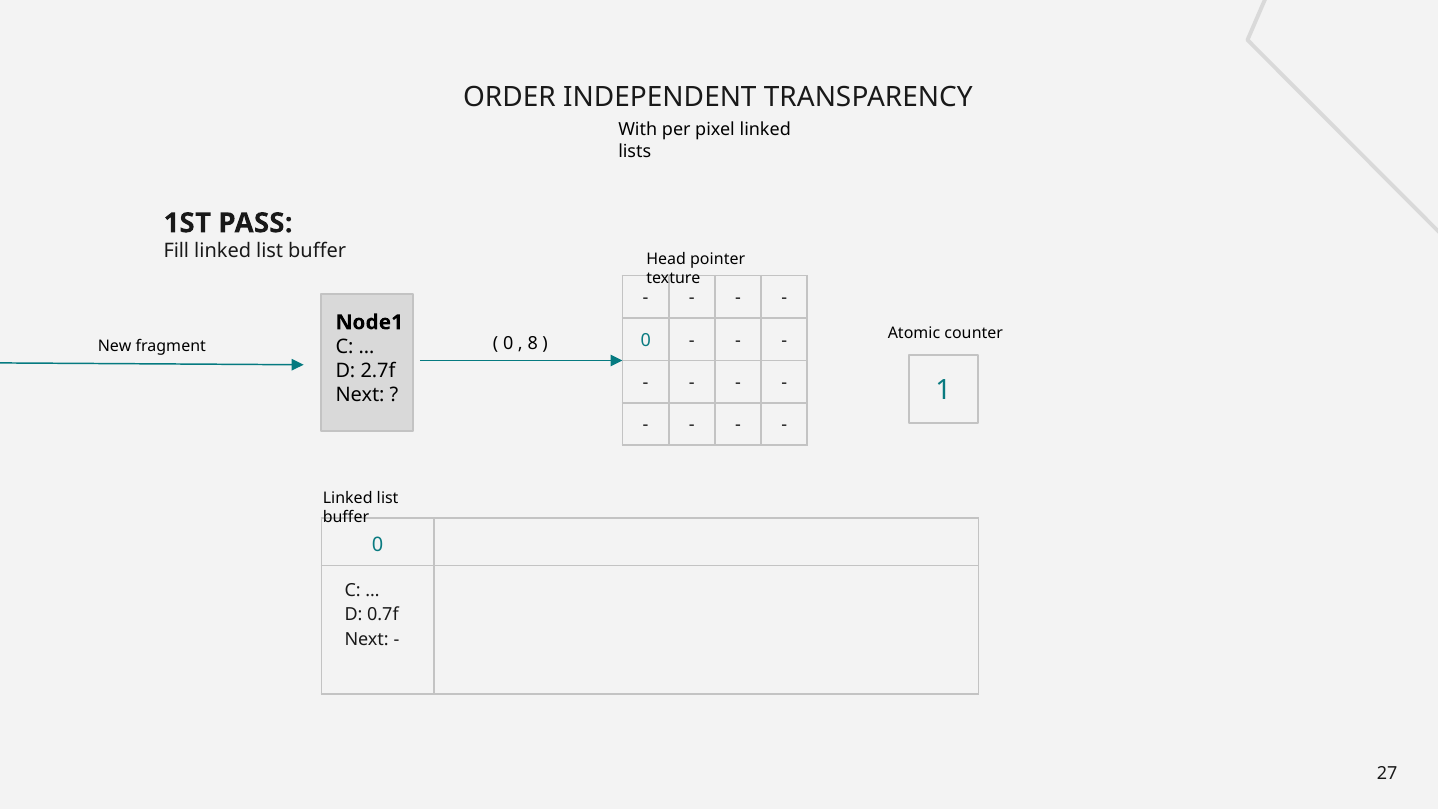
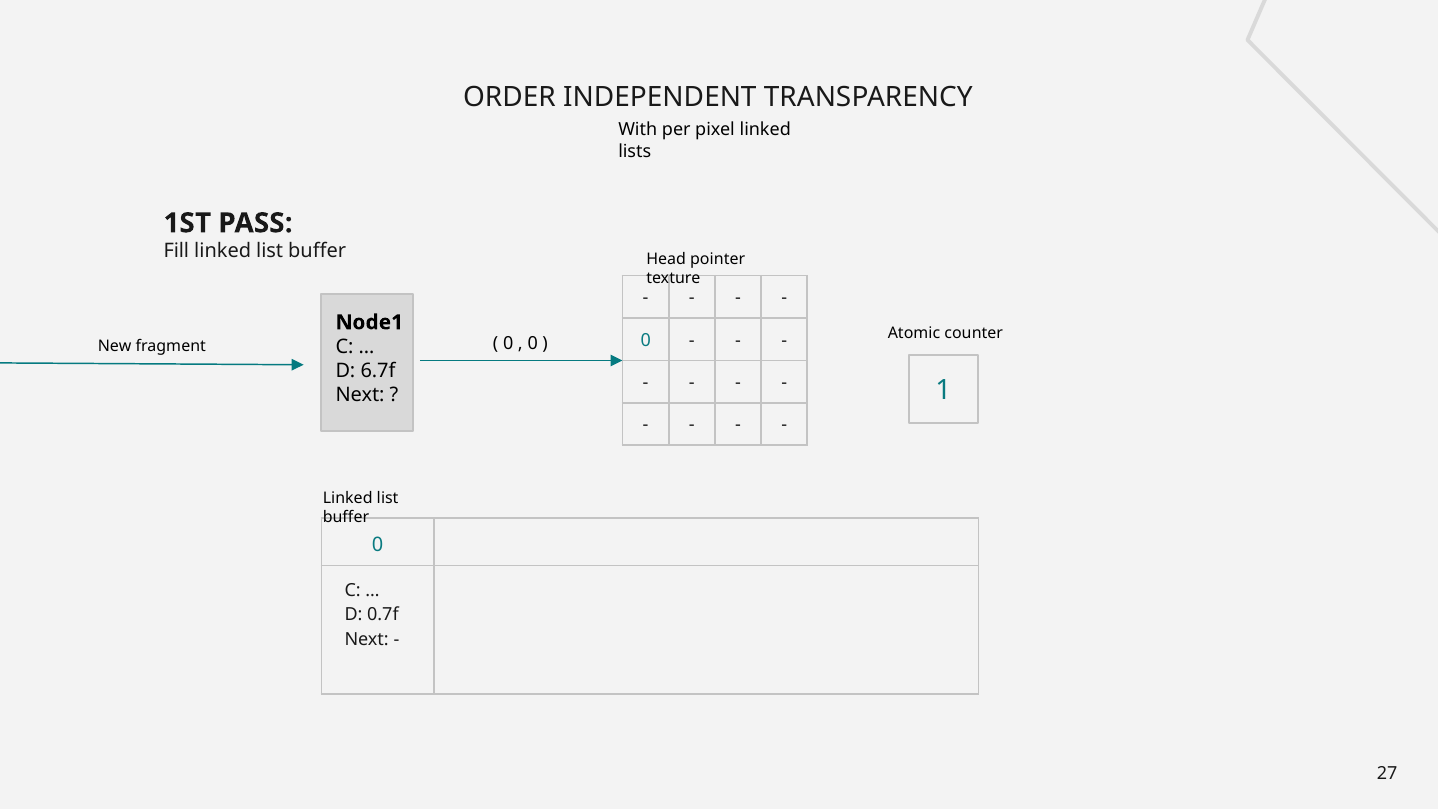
8 at (533, 343): 8 -> 0
2.7f: 2.7f -> 6.7f
